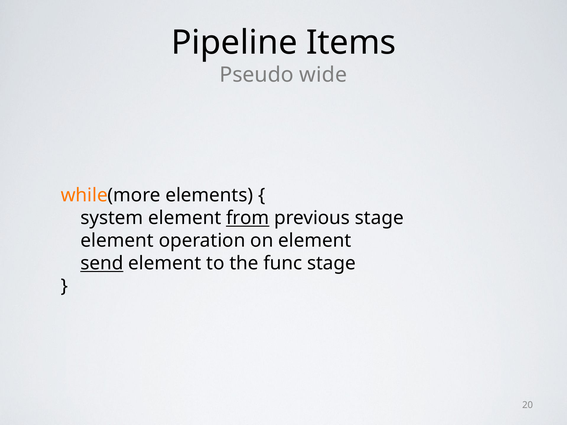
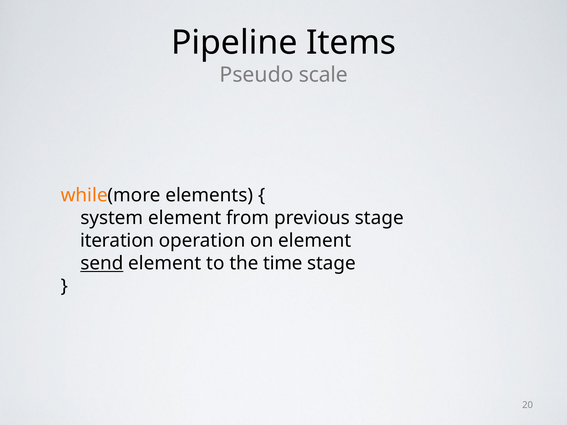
wide: wide -> scale
from underline: present -> none
element at (117, 241): element -> iteration
func: func -> time
